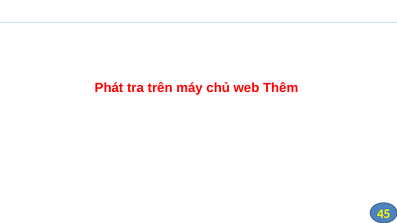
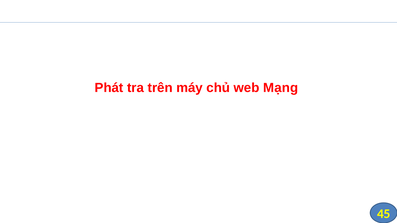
Thêm: Thêm -> Mạng
